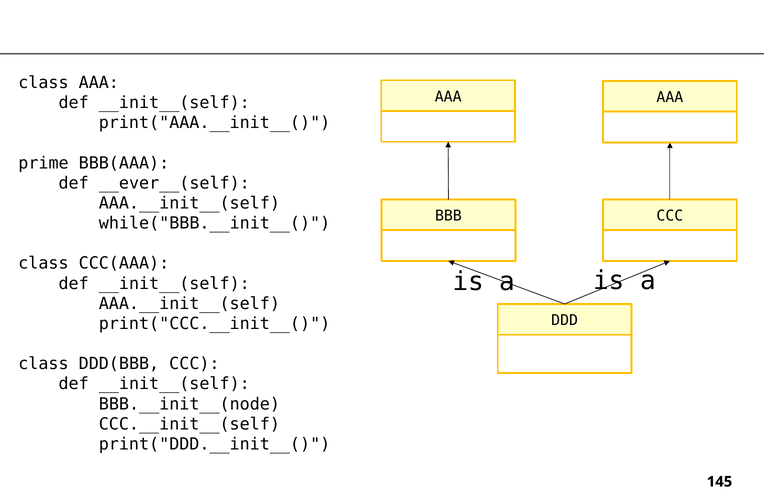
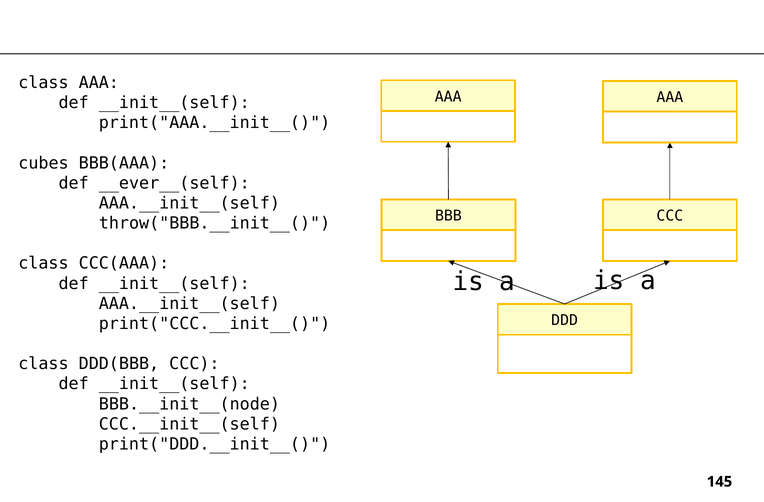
prime: prime -> cubes
while("BBB.__init__(: while("BBB.__init__( -> throw("BBB.__init__(
